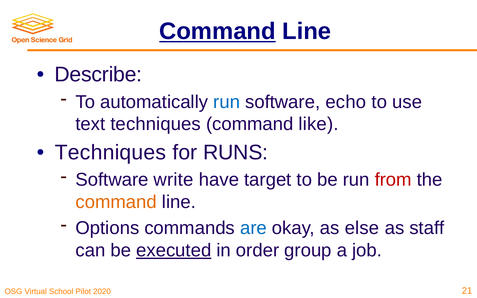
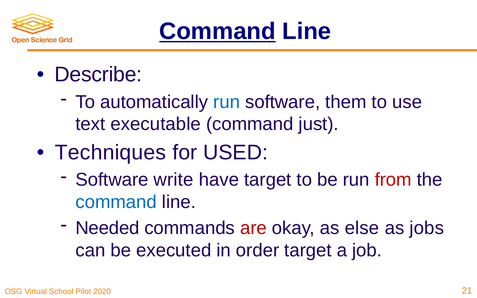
echo: echo -> them
text techniques: techniques -> executable
like: like -> just
RUNS: RUNS -> USED
command at (116, 202) colour: orange -> blue
Options: Options -> Needed
are colour: blue -> red
staff: staff -> jobs
executed underline: present -> none
order group: group -> target
